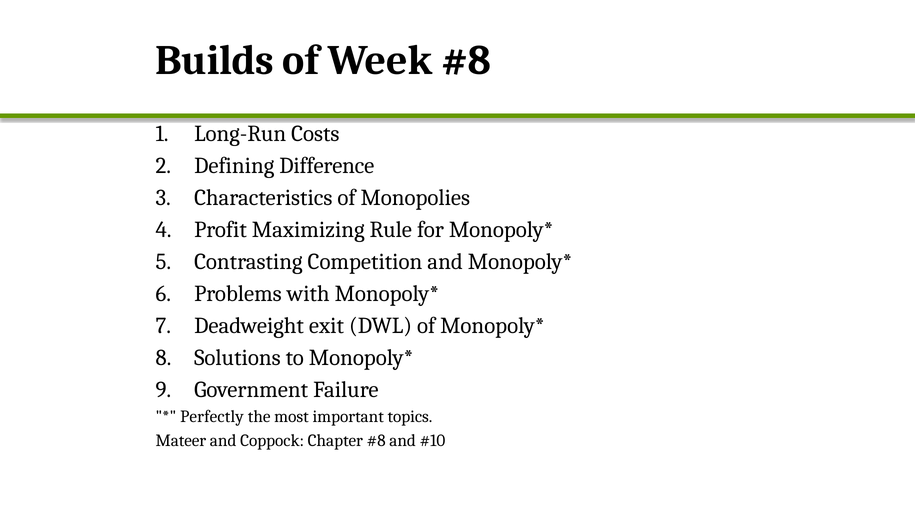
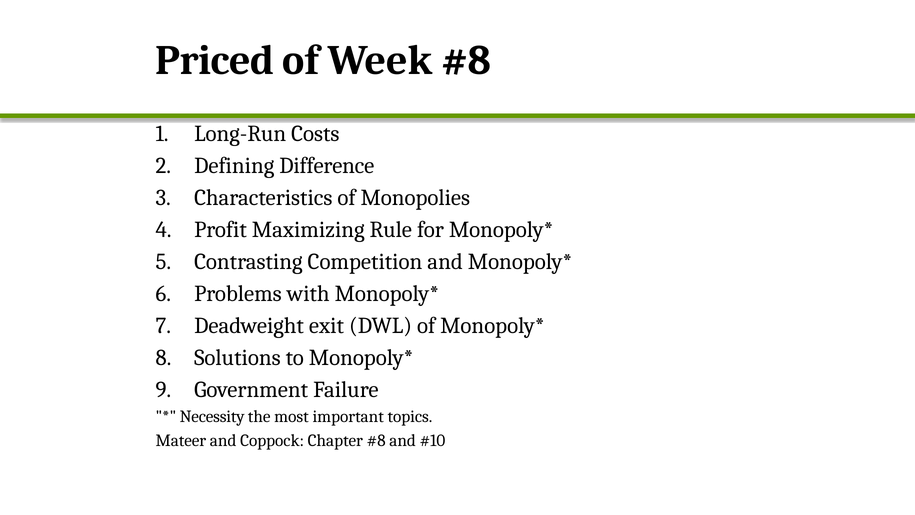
Builds: Builds -> Priced
Perfectly: Perfectly -> Necessity
